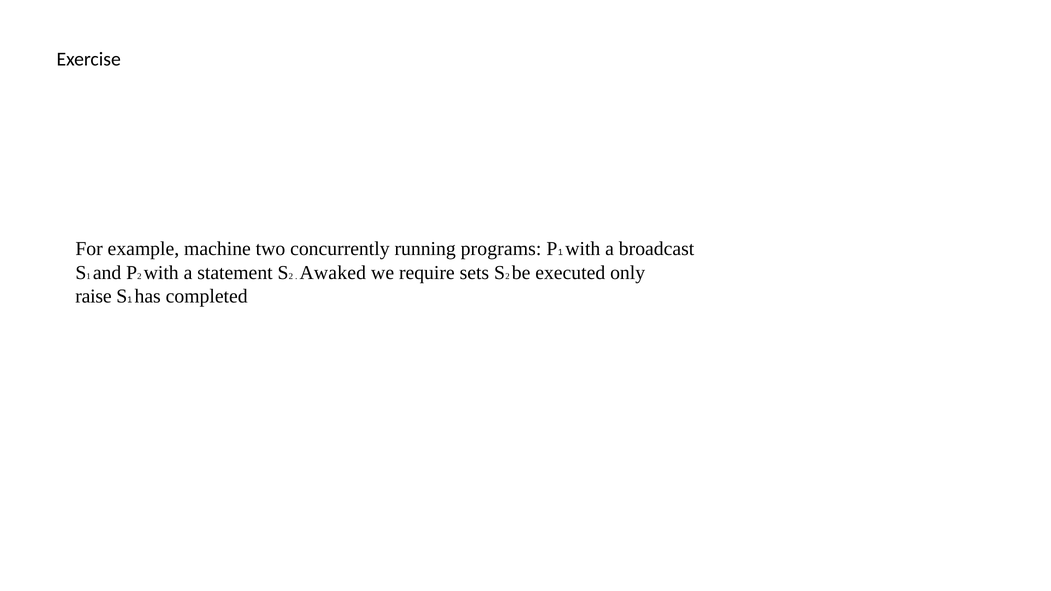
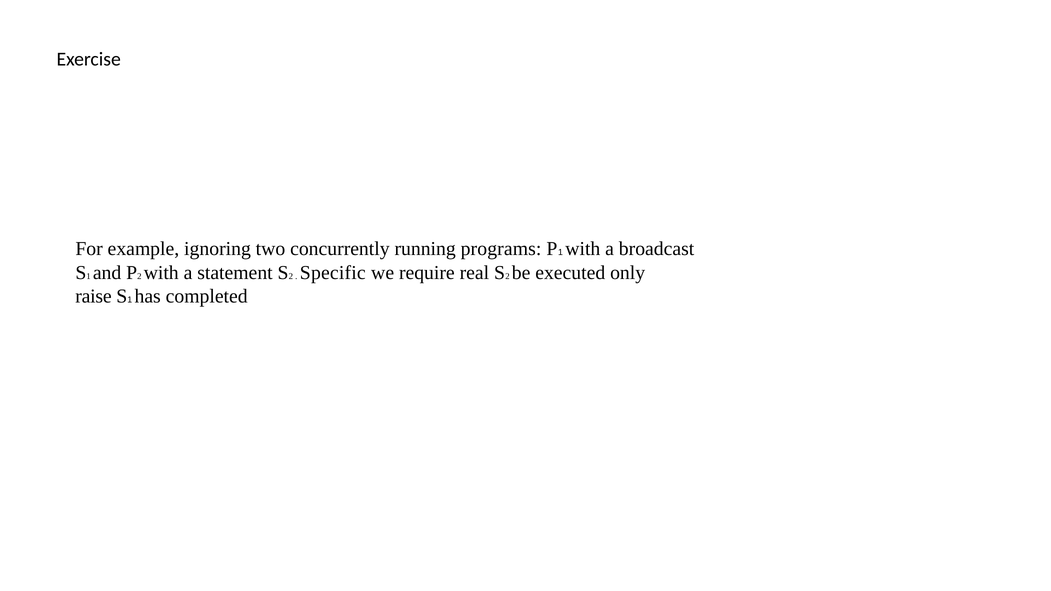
machine: machine -> ignoring
Awaked: Awaked -> Specific
sets: sets -> real
